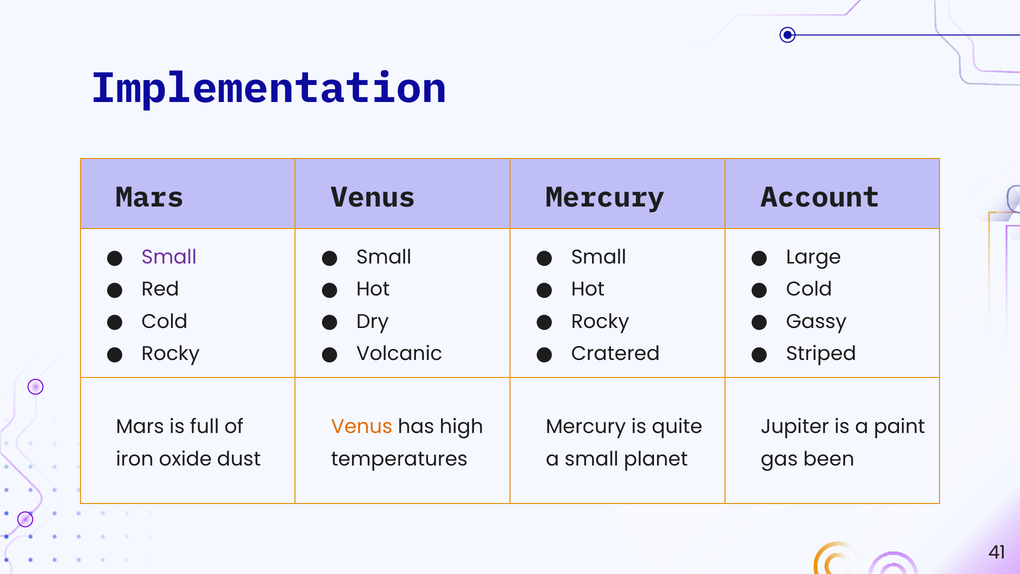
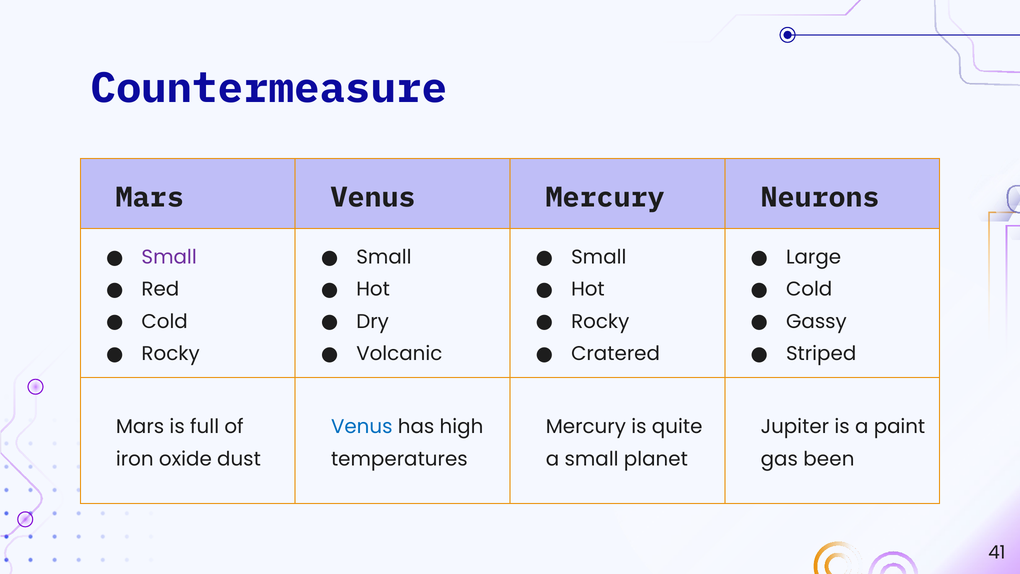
Implementation: Implementation -> Countermeasure
Account: Account -> Neurons
Venus at (362, 427) colour: orange -> blue
